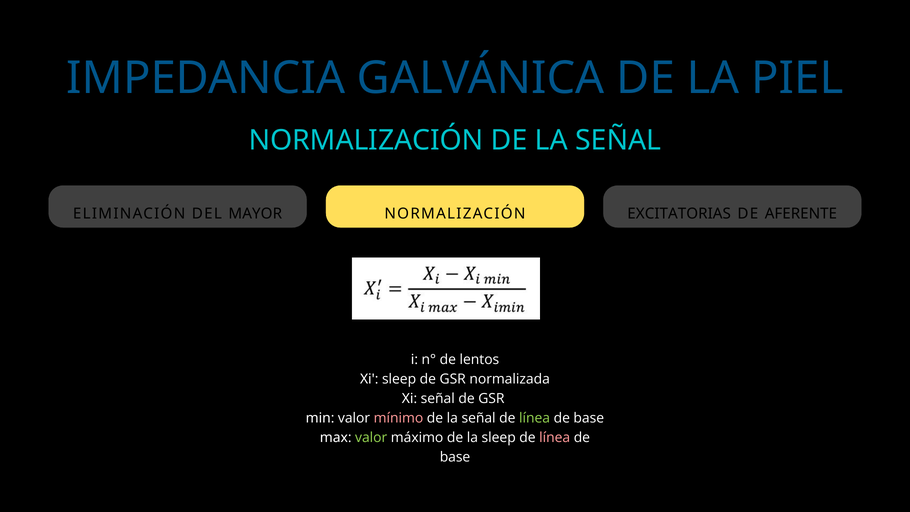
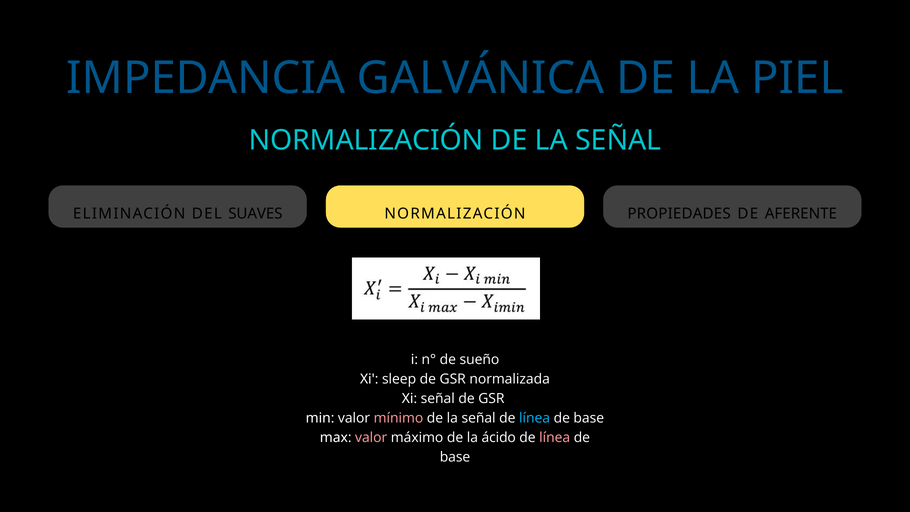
MAYOR: MAYOR -> SUAVES
EXCITATORIAS: EXCITATORIAS -> PROPIEDADES
lentos: lentos -> sueño
línea at (535, 418) colour: light green -> light blue
valor at (371, 437) colour: light green -> pink
la sleep: sleep -> ácido
